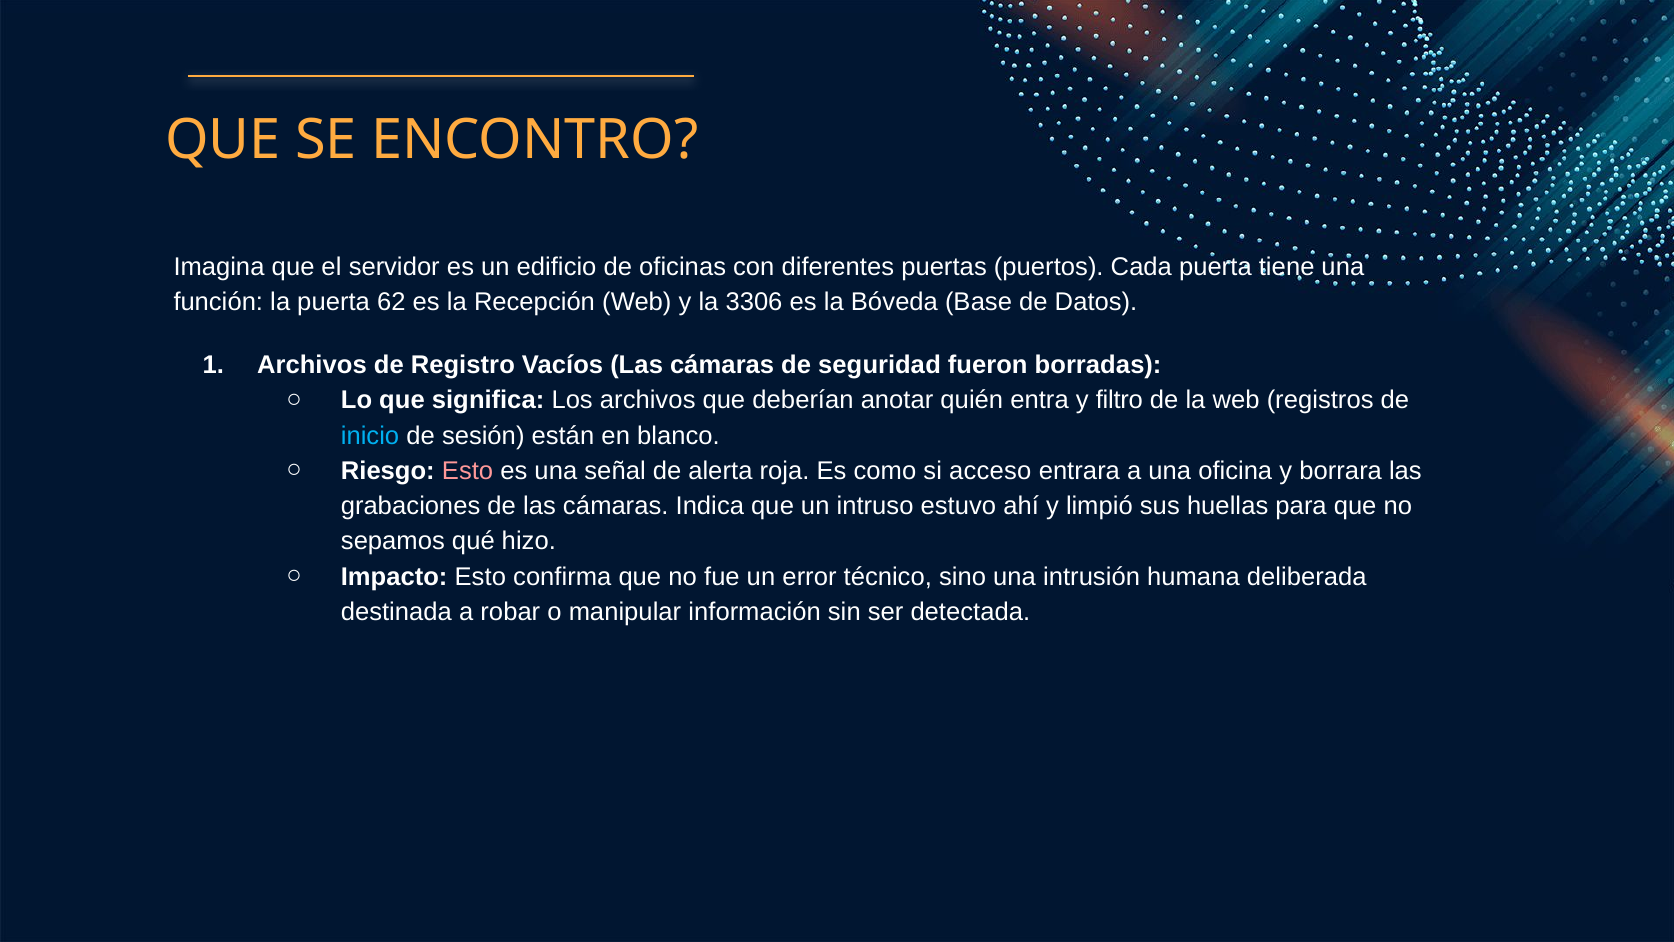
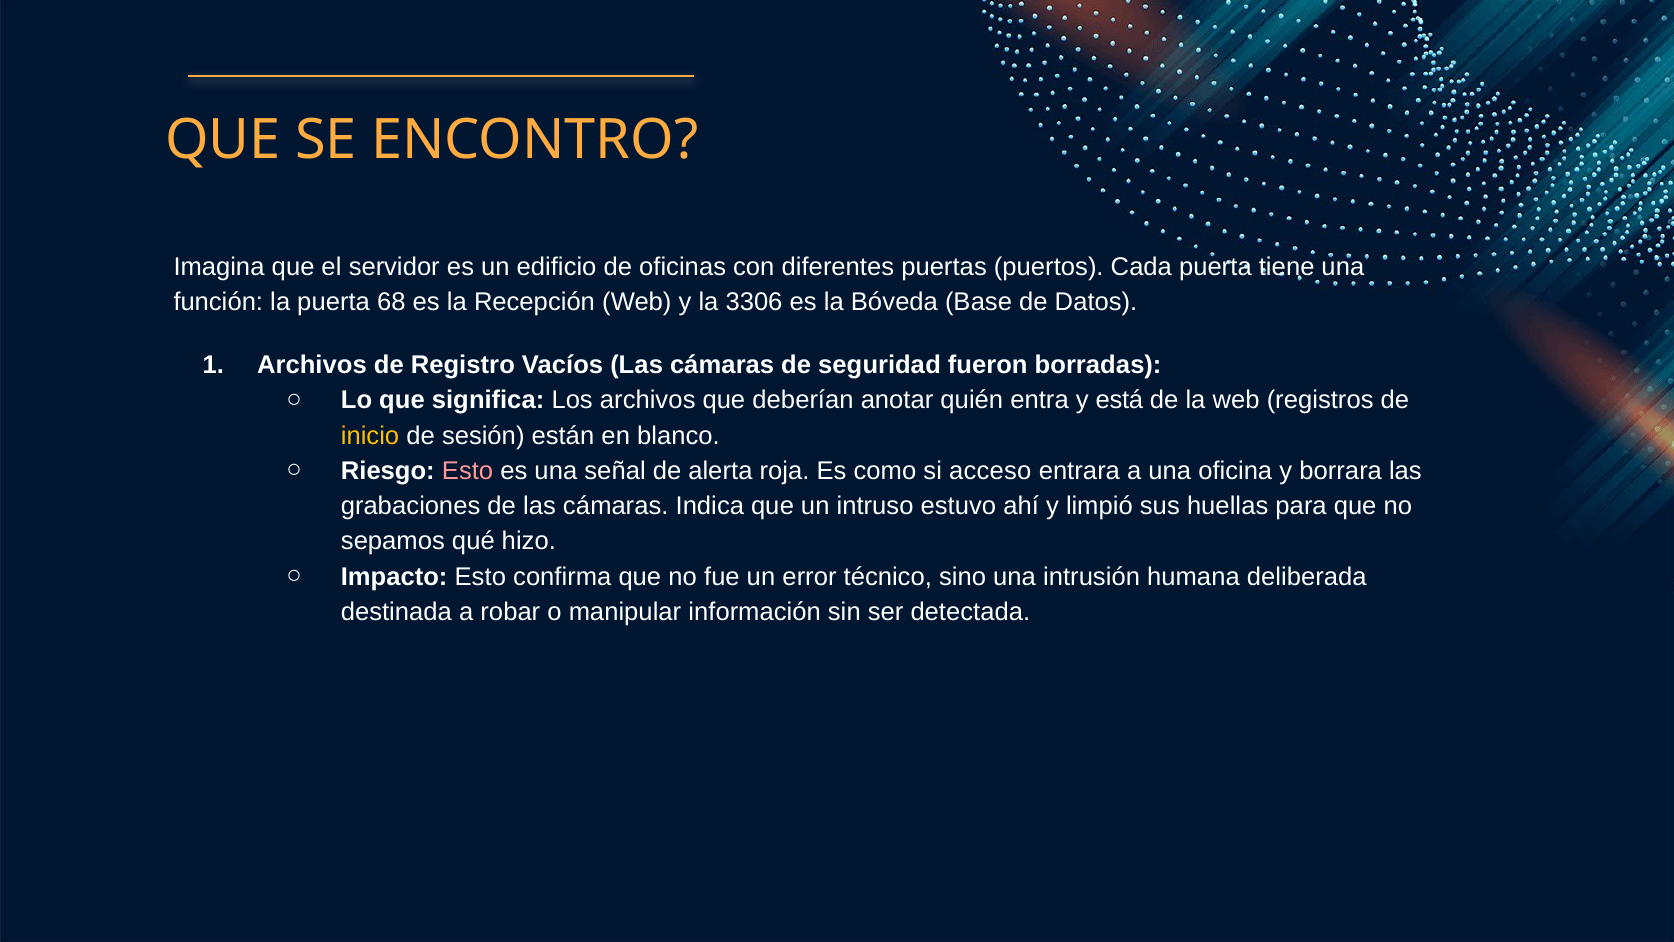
62: 62 -> 68
filtro: filtro -> está
inicio colour: light blue -> yellow
